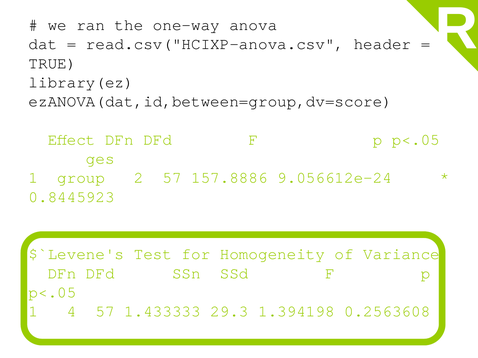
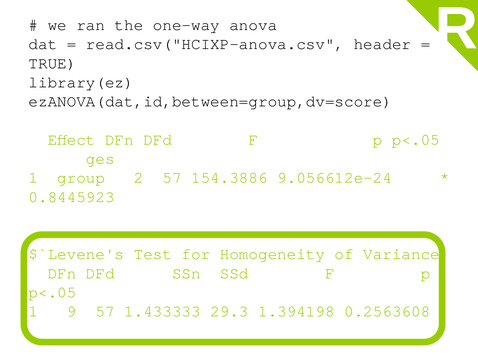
157.8886: 157.8886 -> 154.3886
4: 4 -> 9
